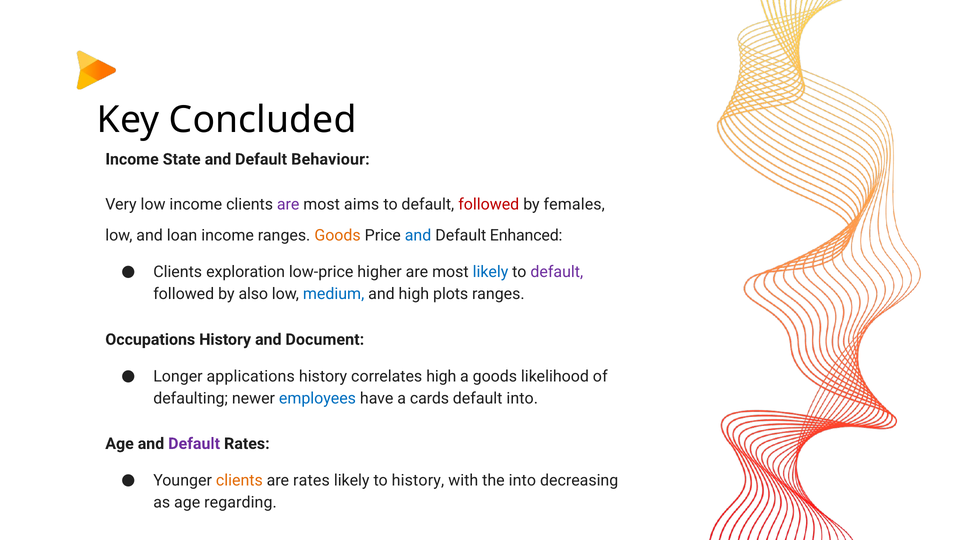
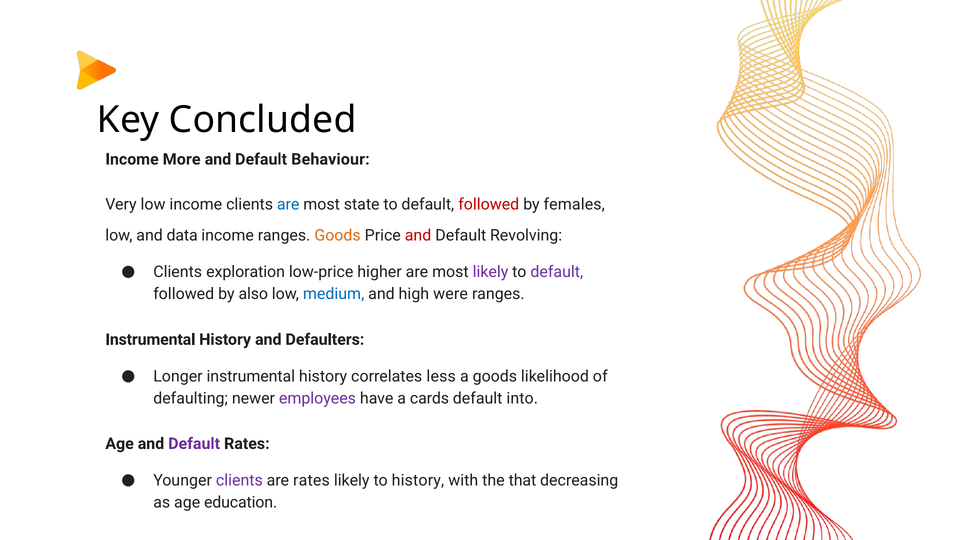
State: State -> More
are at (288, 205) colour: purple -> blue
aims: aims -> state
loan: loan -> data
and at (418, 235) colour: blue -> red
Enhanced: Enhanced -> Revolving
likely at (491, 272) colour: blue -> purple
plots: plots -> were
Occupations at (150, 340): Occupations -> Instrumental
Document: Document -> Defaulters
Longer applications: applications -> instrumental
correlates high: high -> less
employees colour: blue -> purple
clients at (239, 480) colour: orange -> purple
the into: into -> that
regarding: regarding -> education
